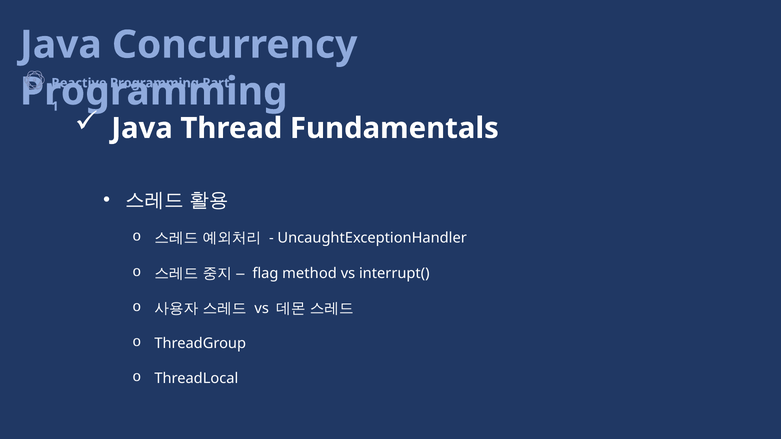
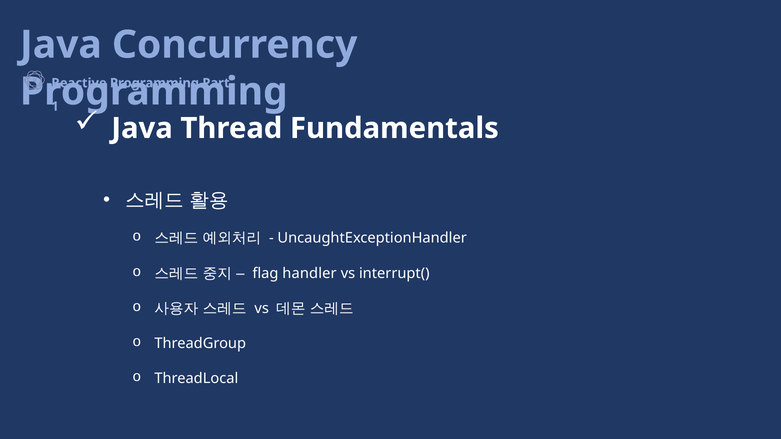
method: method -> handler
